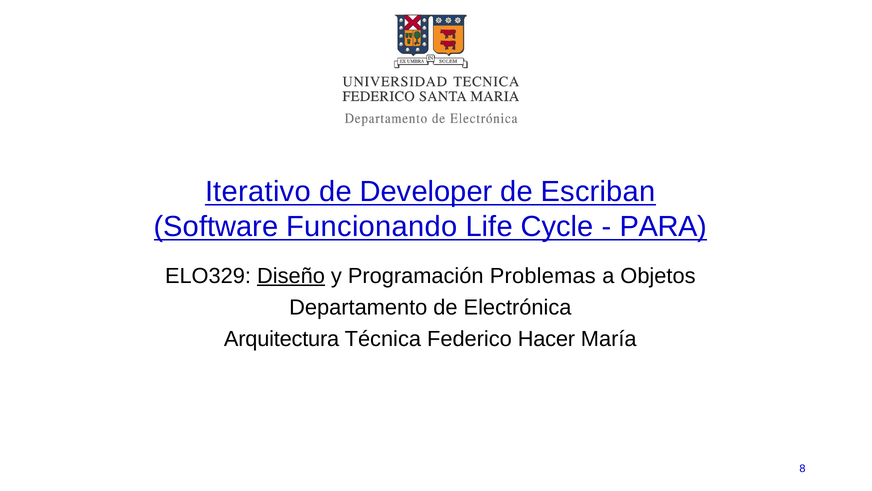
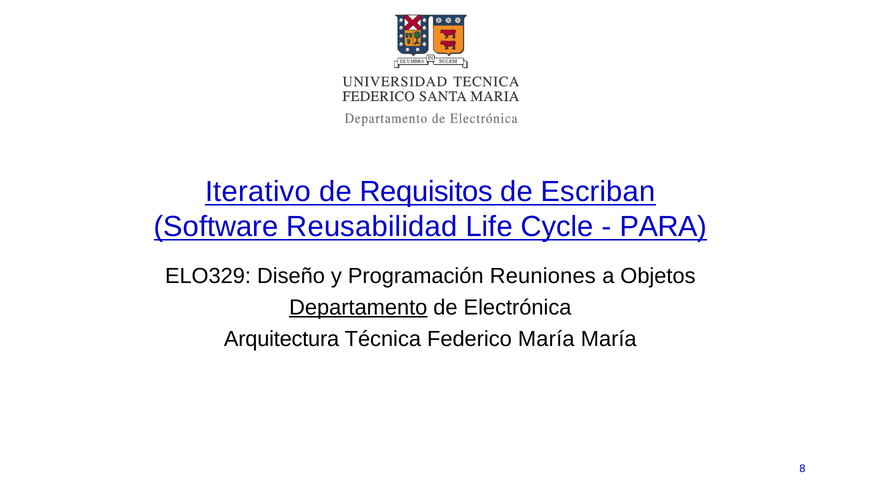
Developer: Developer -> Requisitos
Funcionando: Funcionando -> Reusabilidad
Diseño underline: present -> none
Problemas: Problemas -> Reuniones
Departamento underline: none -> present
Federico Hacer: Hacer -> María
